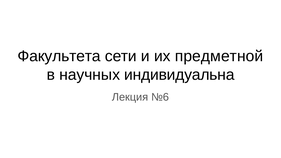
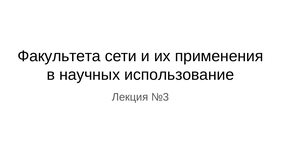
предметной: предметной -> применения
индивидуальна: индивидуальна -> использование
№6: №6 -> №3
